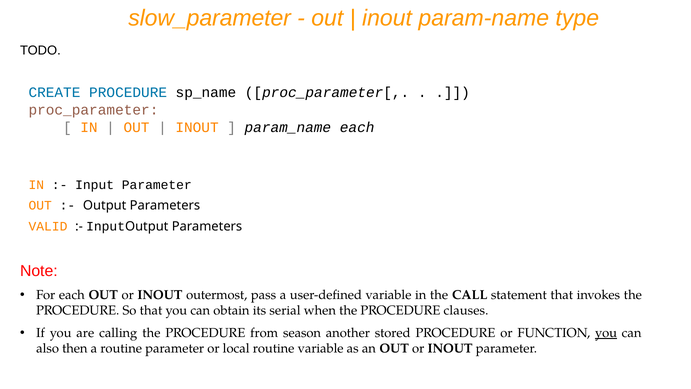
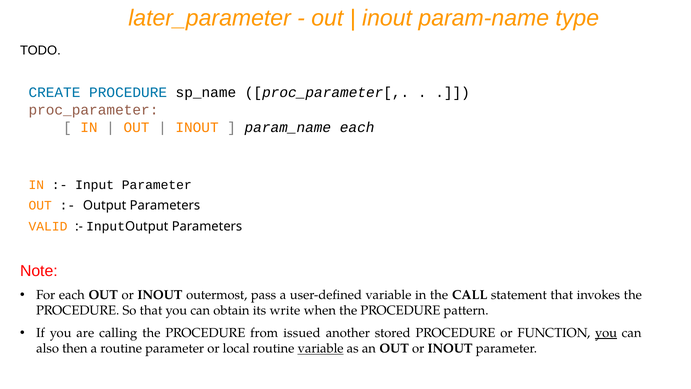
slow_parameter: slow_parameter -> later_parameter
serial: serial -> write
clauses: clauses -> pattern
season: season -> issued
variable at (321, 348) underline: none -> present
